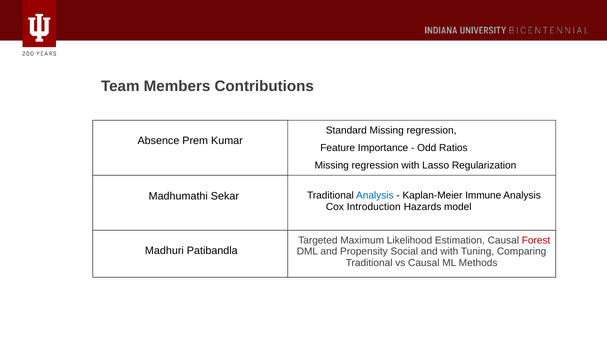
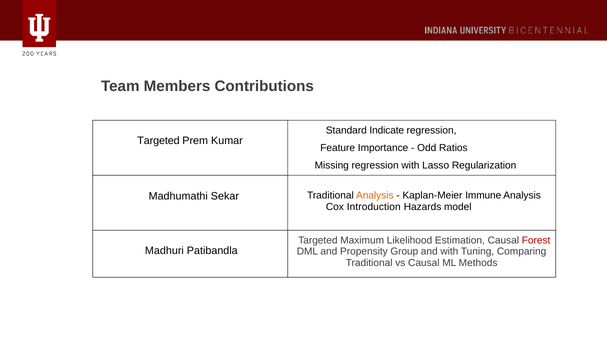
Standard Missing: Missing -> Indicate
Absence at (158, 141): Absence -> Targeted
Analysis at (375, 196) colour: blue -> orange
Social: Social -> Group
